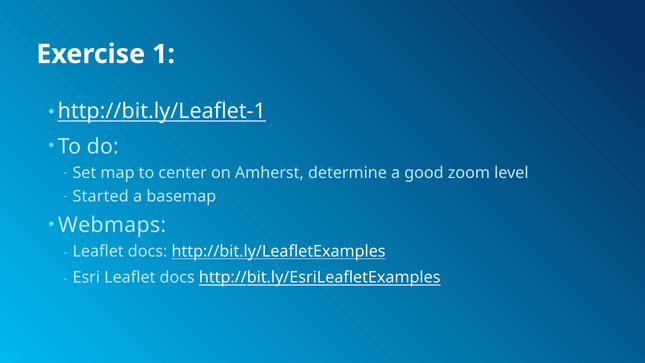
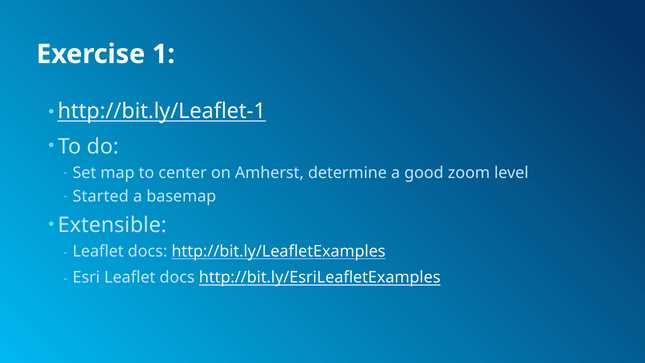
Webmaps: Webmaps -> Extensible
